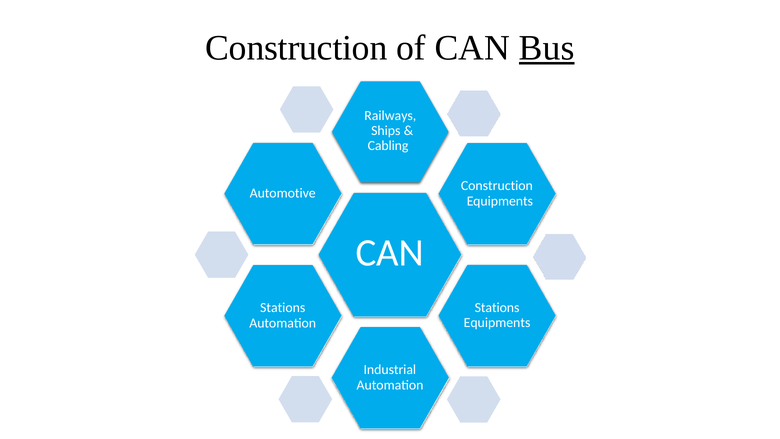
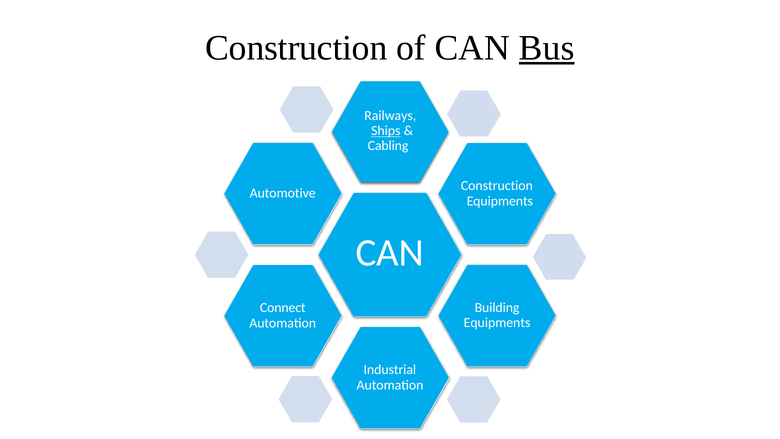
Ships underline: none -> present
Stations at (283, 308): Stations -> Connect
Stations at (497, 308): Stations -> Building
